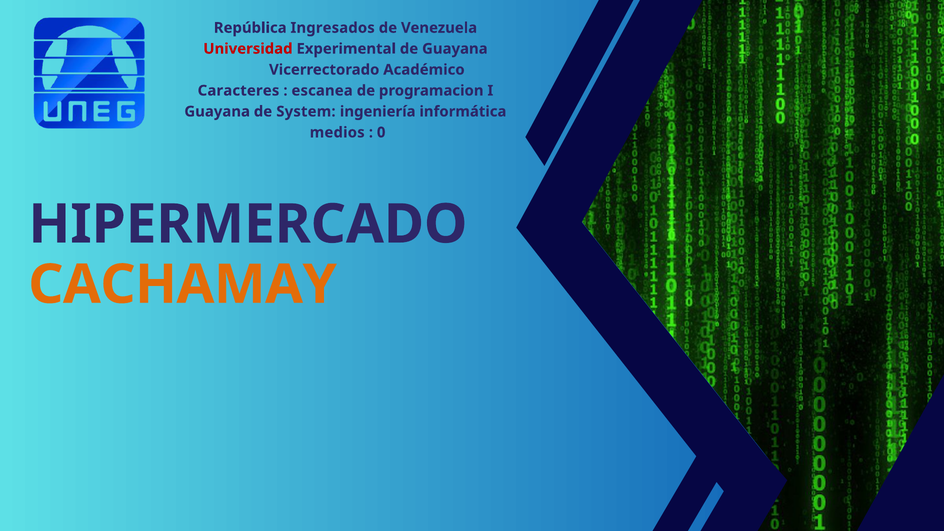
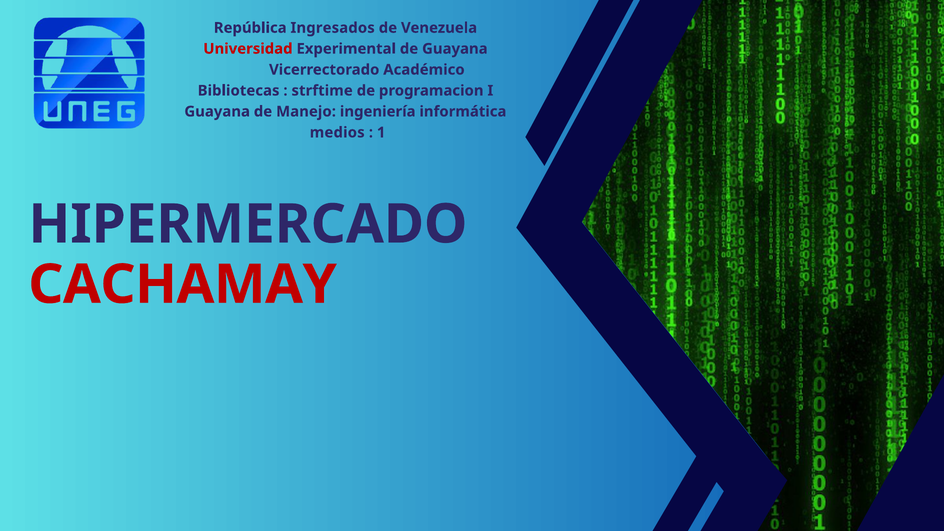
Caracteres: Caracteres -> Bibliotecas
escanea: escanea -> strftime
System: System -> Manejo
0: 0 -> 1
CACHAMAY colour: orange -> red
